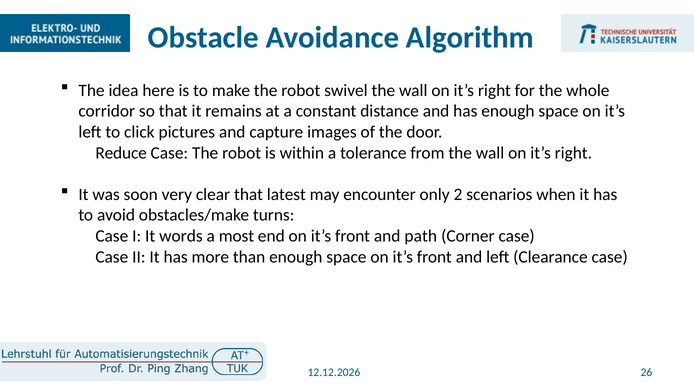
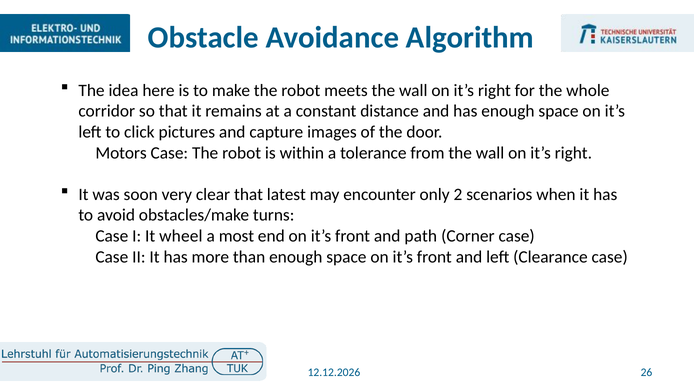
swivel: swivel -> meets
Reduce: Reduce -> Motors
words: words -> wheel
